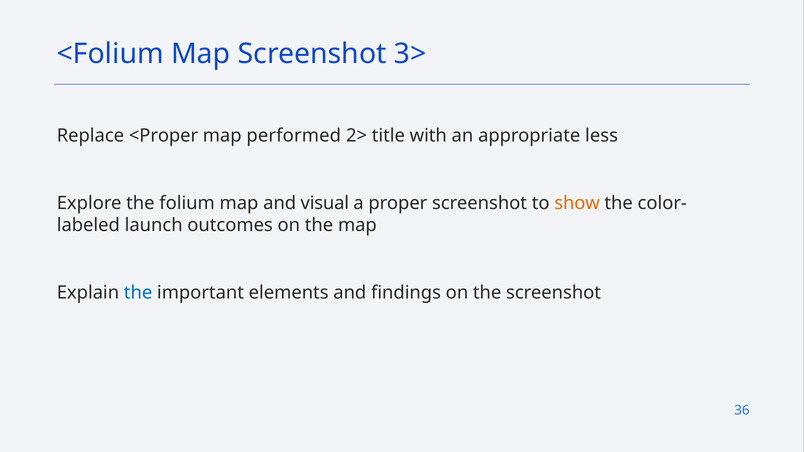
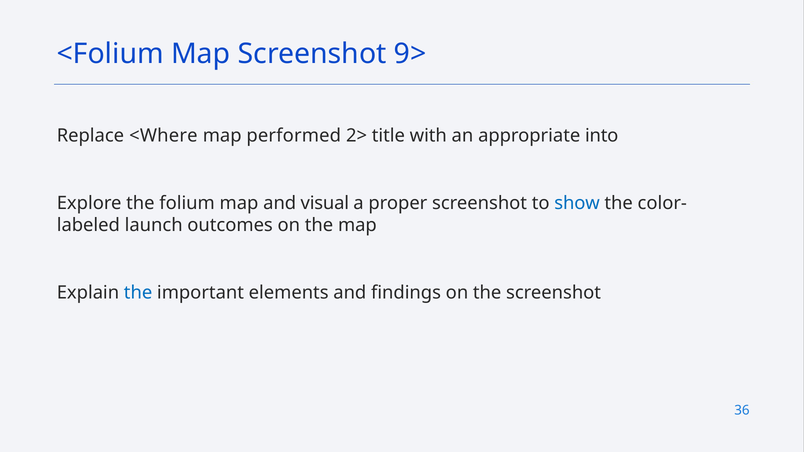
3>: 3> -> 9>
<Proper: <Proper -> <Where
less: less -> into
show colour: orange -> blue
